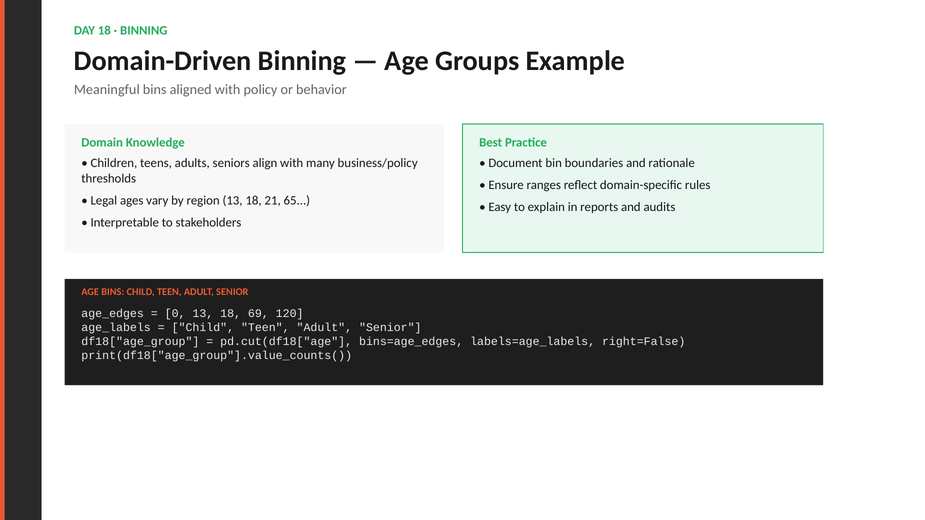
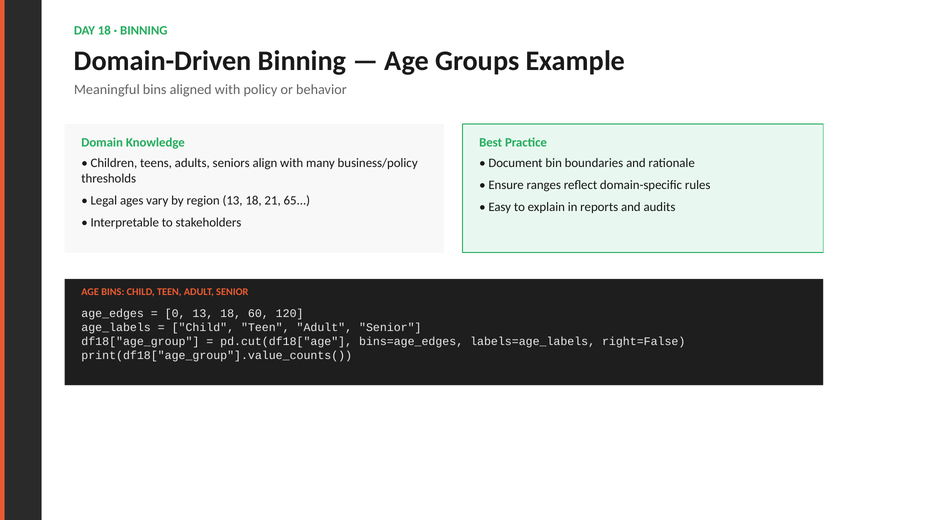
69: 69 -> 60
